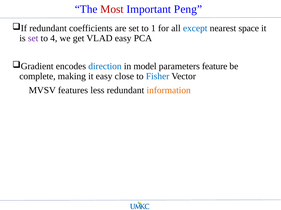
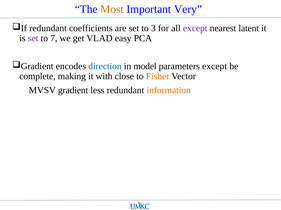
Most colour: red -> orange
Peng: Peng -> Very
1: 1 -> 3
except at (195, 28) colour: blue -> purple
space: space -> latent
4: 4 -> 7
parameters feature: feature -> except
it easy: easy -> with
Fisher colour: blue -> orange
features: features -> gradient
